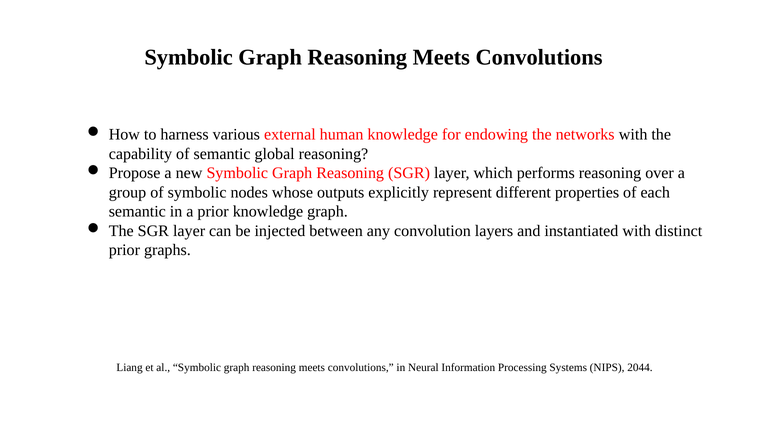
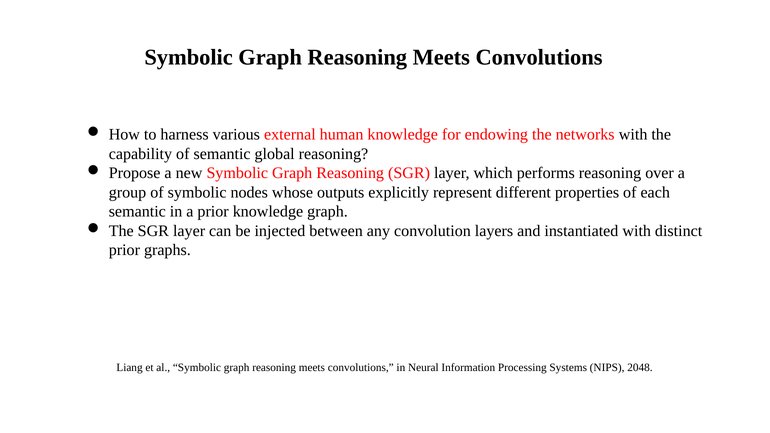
2044: 2044 -> 2048
